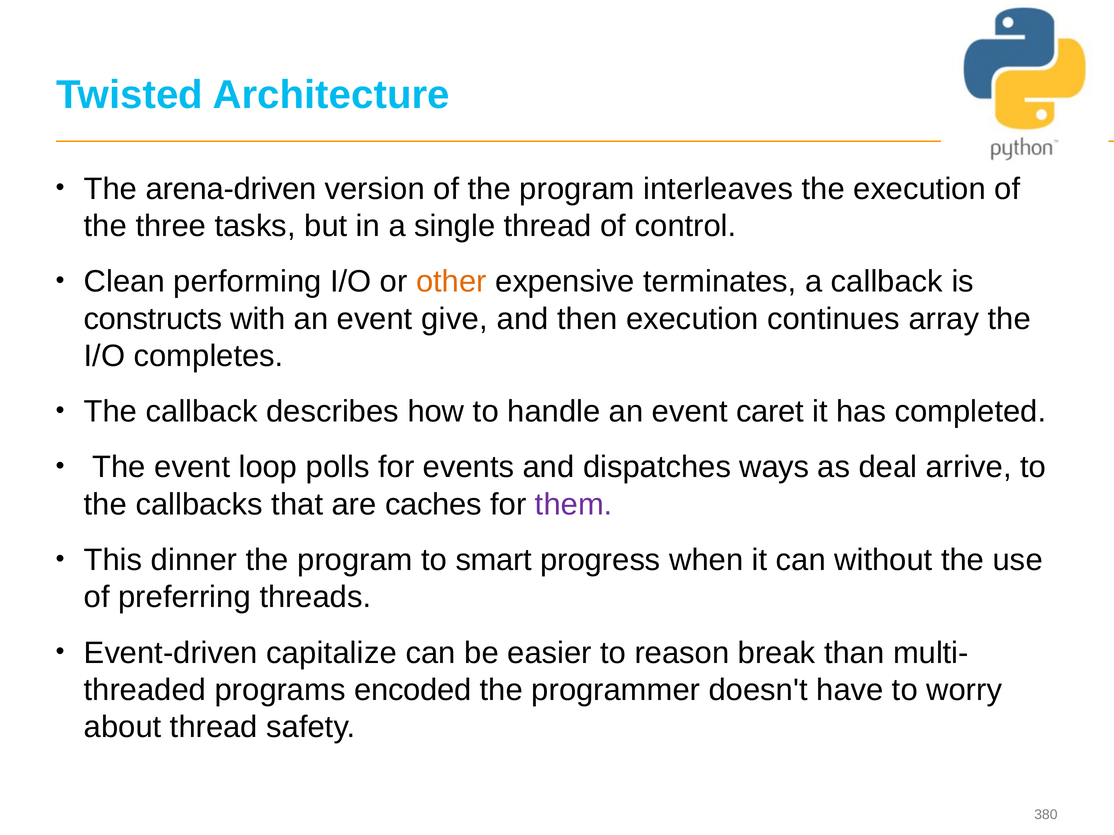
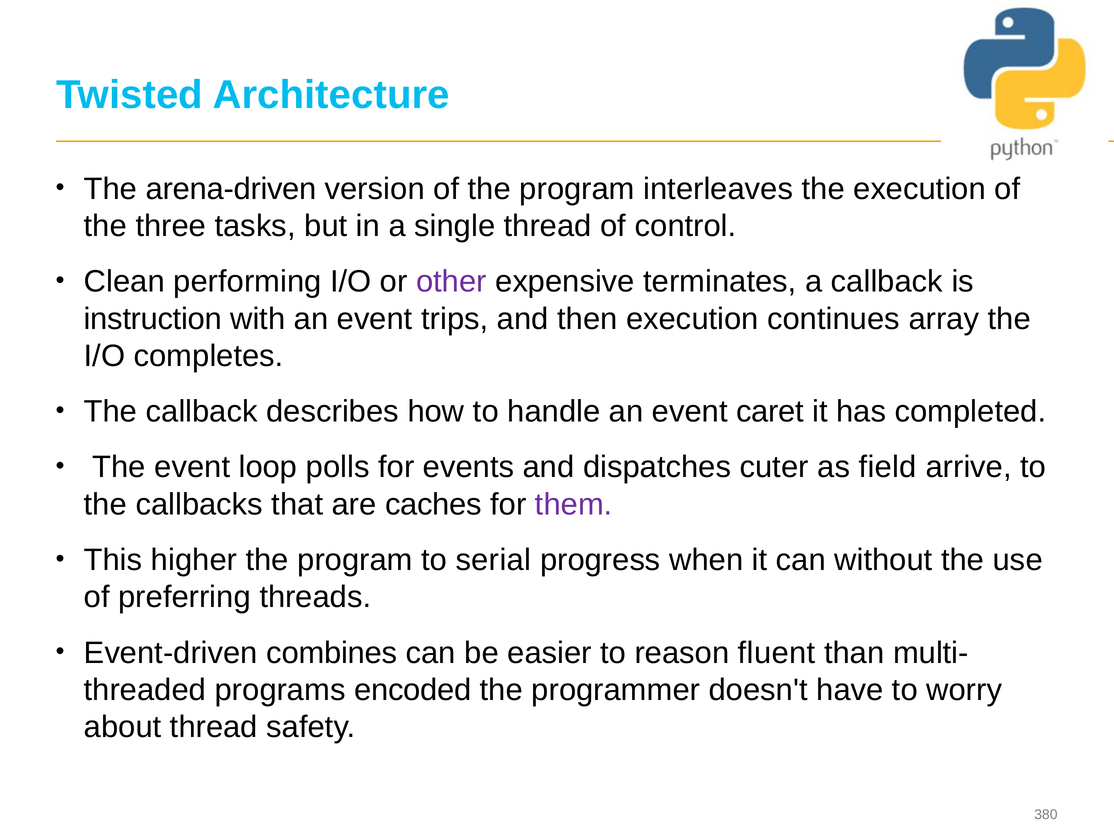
other colour: orange -> purple
constructs: constructs -> instruction
give: give -> trips
ways: ways -> cuter
deal: deal -> field
dinner: dinner -> higher
smart: smart -> serial
capitalize: capitalize -> combines
break: break -> fluent
